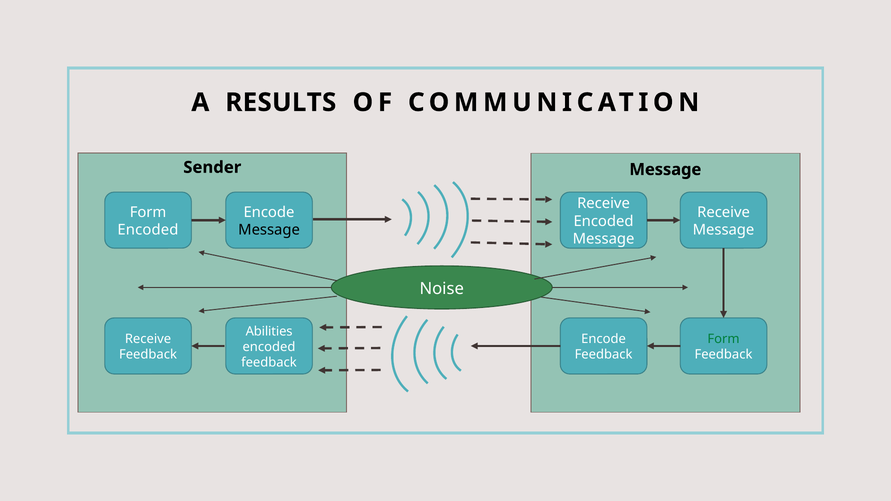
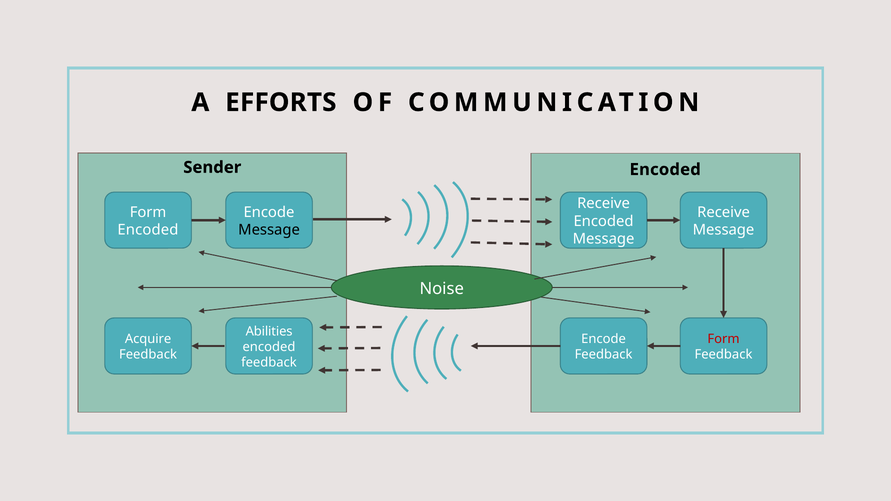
RESULTS: RESULTS -> EFFORTS
Sender Message: Message -> Encoded
Receive at (148, 339): Receive -> Acquire
Form at (724, 339) colour: green -> red
